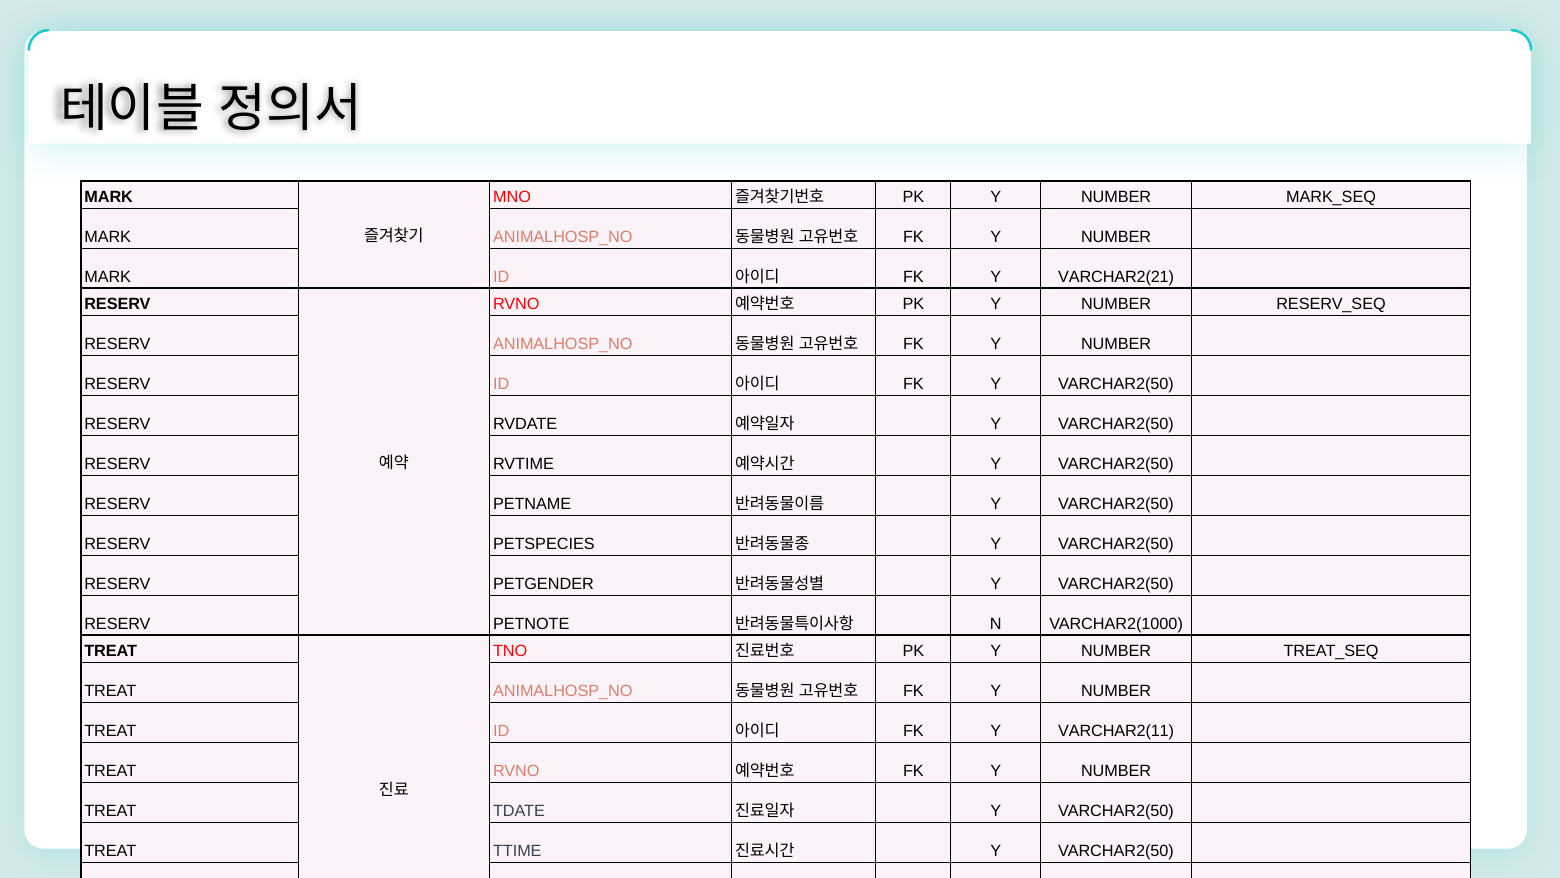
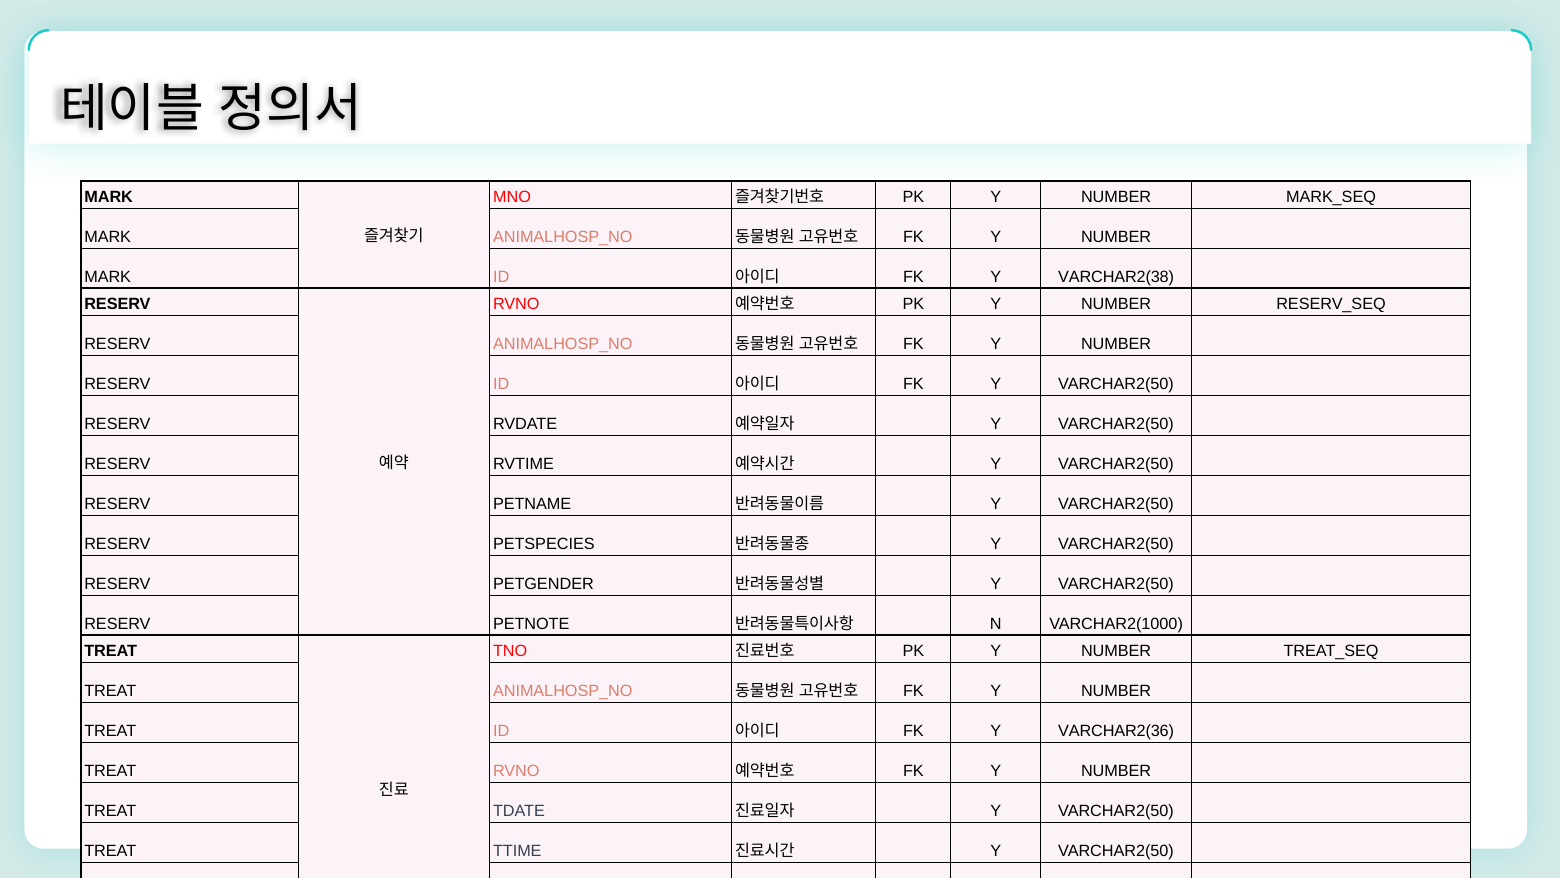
VARCHAR2(21: VARCHAR2(21 -> VARCHAR2(38
VARCHAR2(11: VARCHAR2(11 -> VARCHAR2(36
